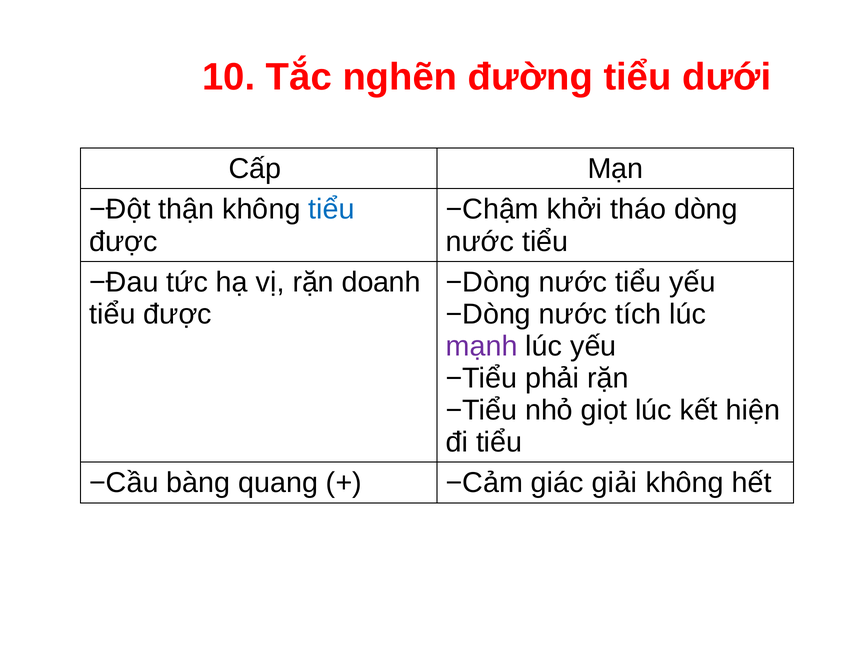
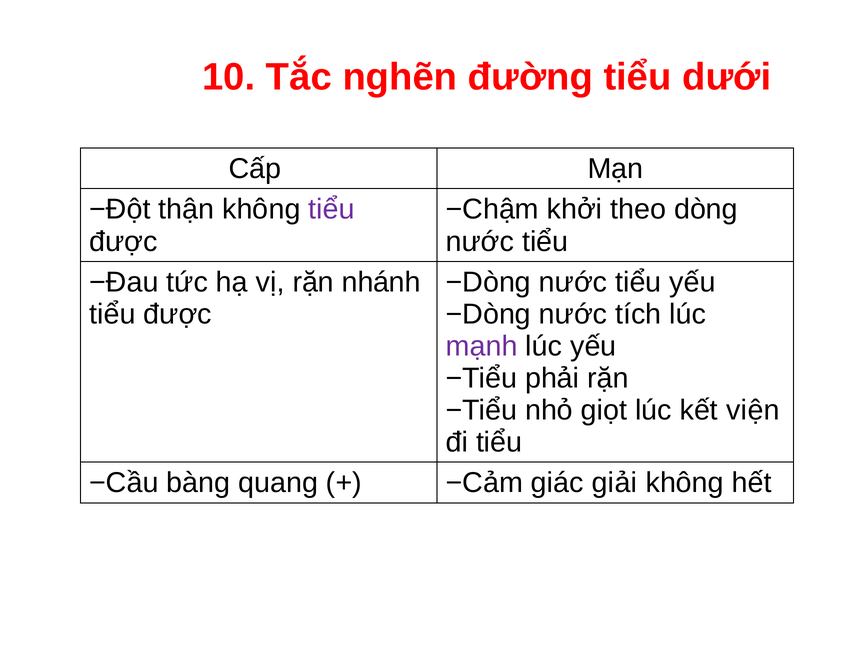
tiểu at (332, 209) colour: blue -> purple
tháo: tháo -> theo
doanh: doanh -> nhánh
hiện: hiện -> viện
